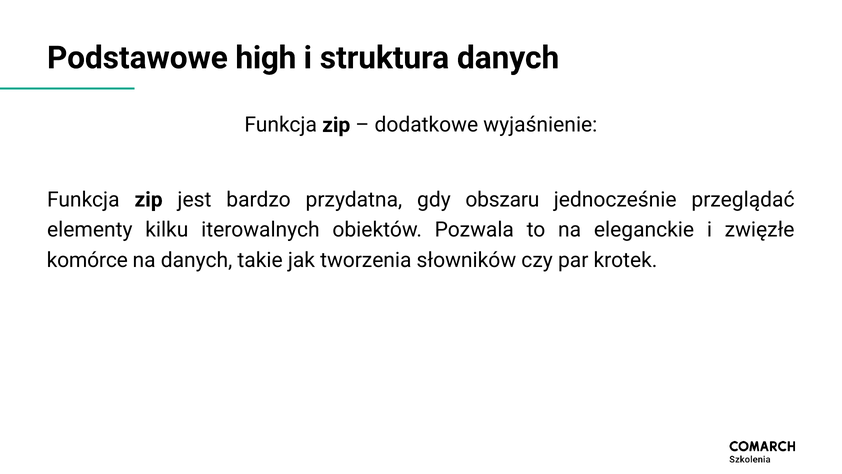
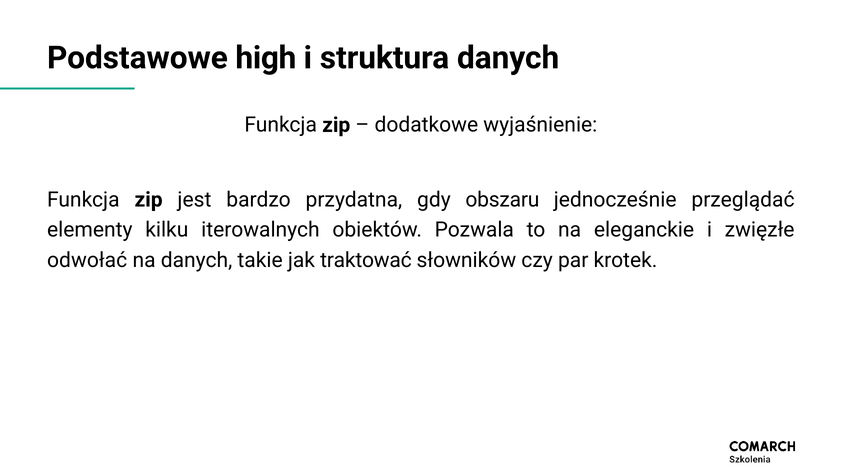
komórce: komórce -> odwołać
tworzenia: tworzenia -> traktować
